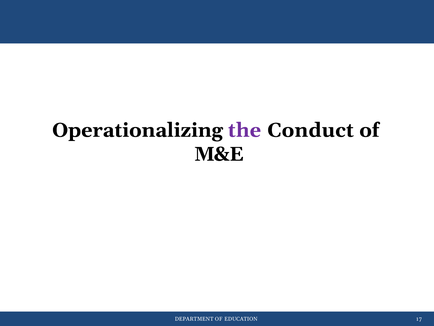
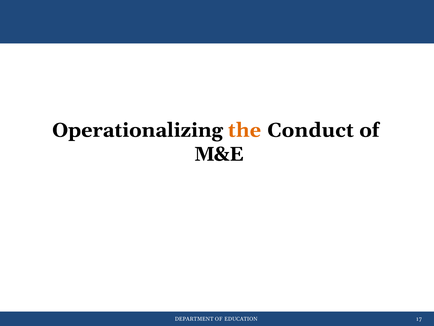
the colour: purple -> orange
